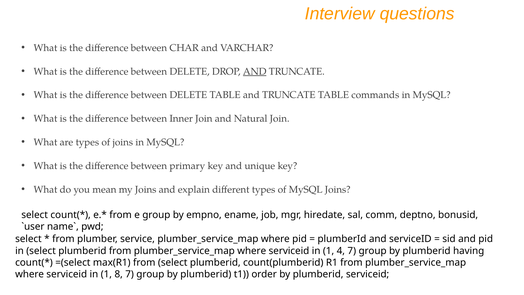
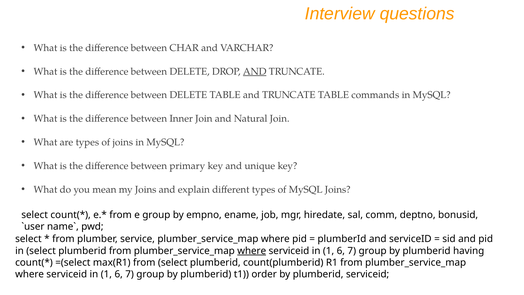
where at (252, 251) underline: none -> present
4 at (341, 251): 4 -> 6
8 at (119, 274): 8 -> 6
